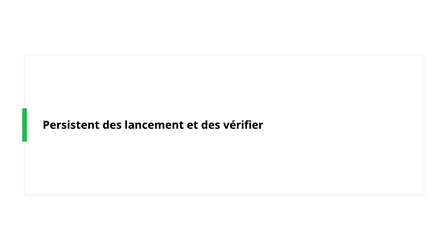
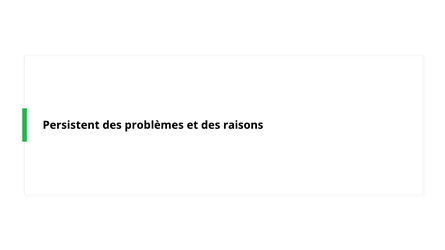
lancement: lancement -> problèmes
vérifier: vérifier -> raisons
